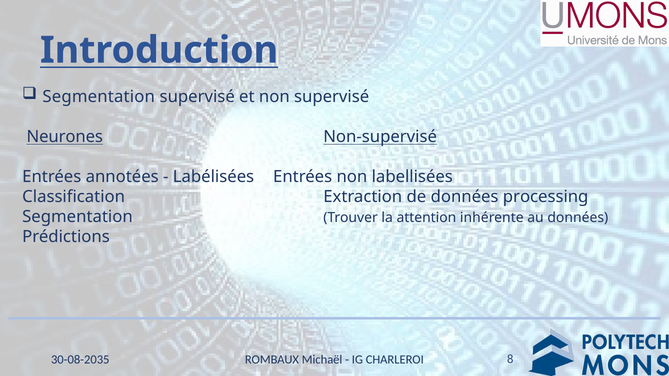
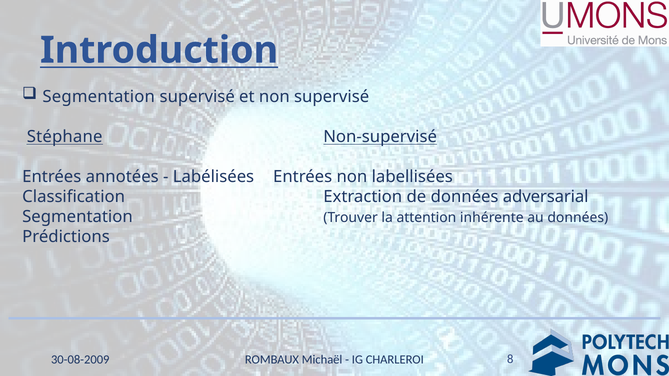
Neurones: Neurones -> Stéphane
processing: processing -> adversarial
30-08-2035: 30-08-2035 -> 30-08-2009
